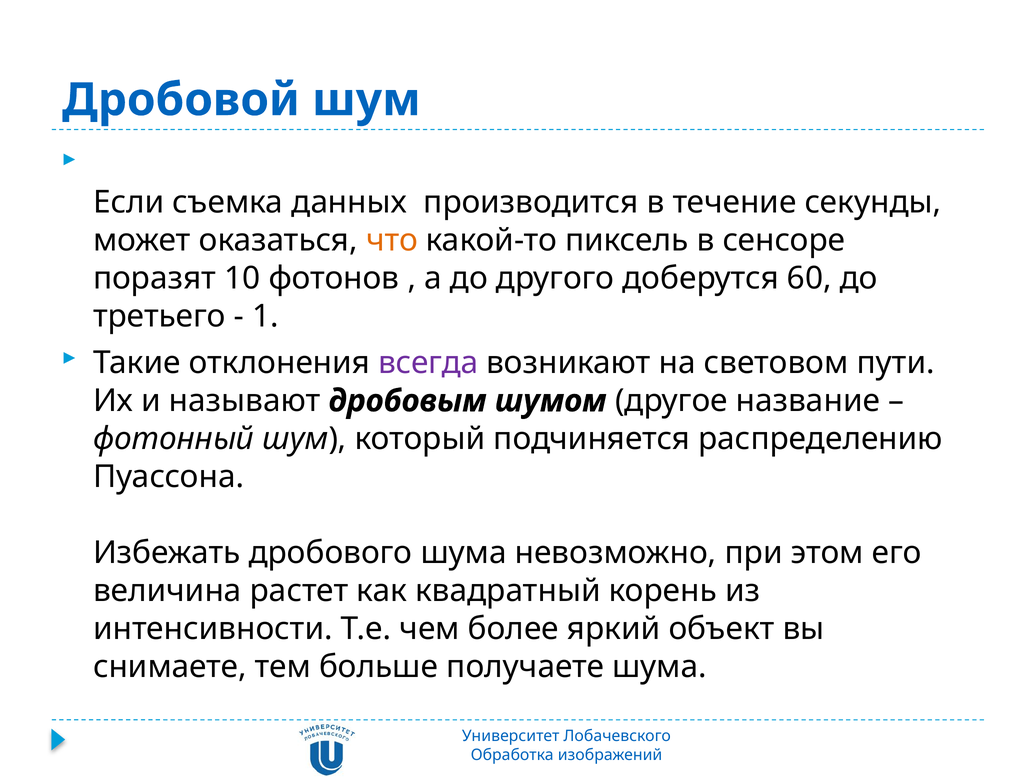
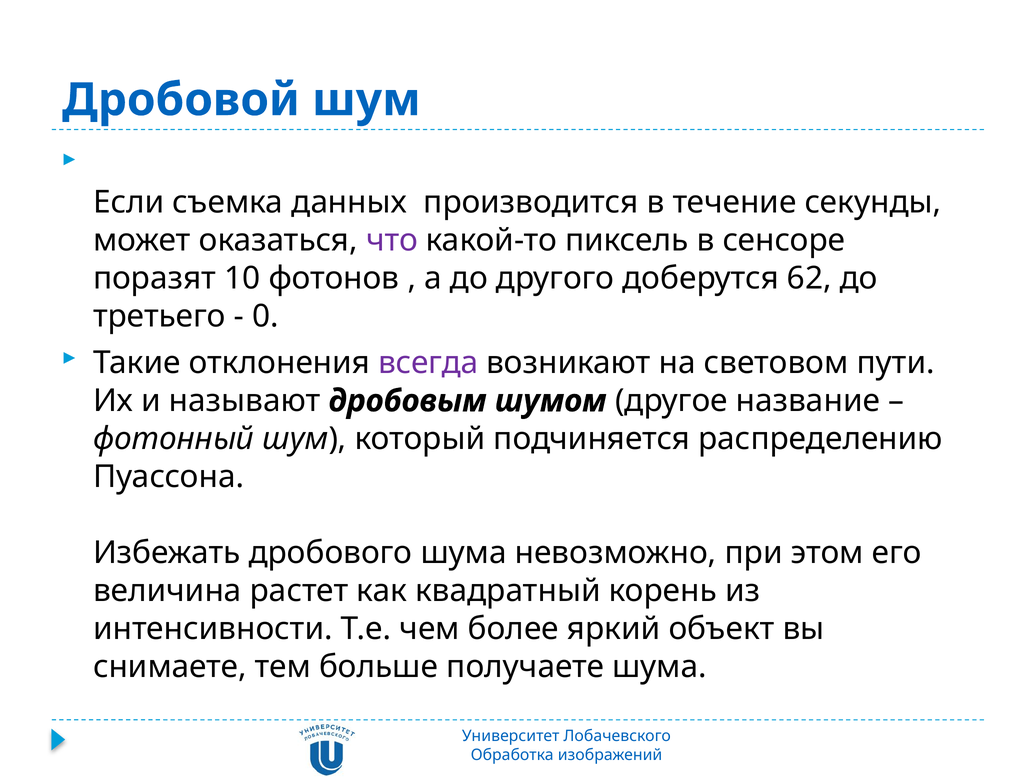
что colour: orange -> purple
60: 60 -> 62
1: 1 -> 0
